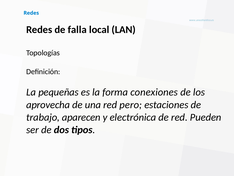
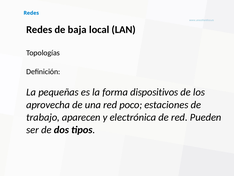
falla: falla -> baja
conexiones: conexiones -> dispositivos
pero: pero -> poco
